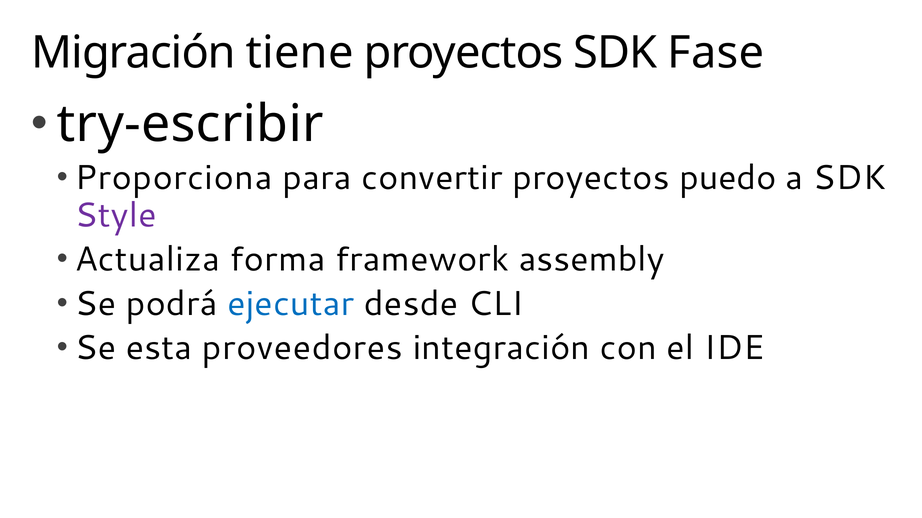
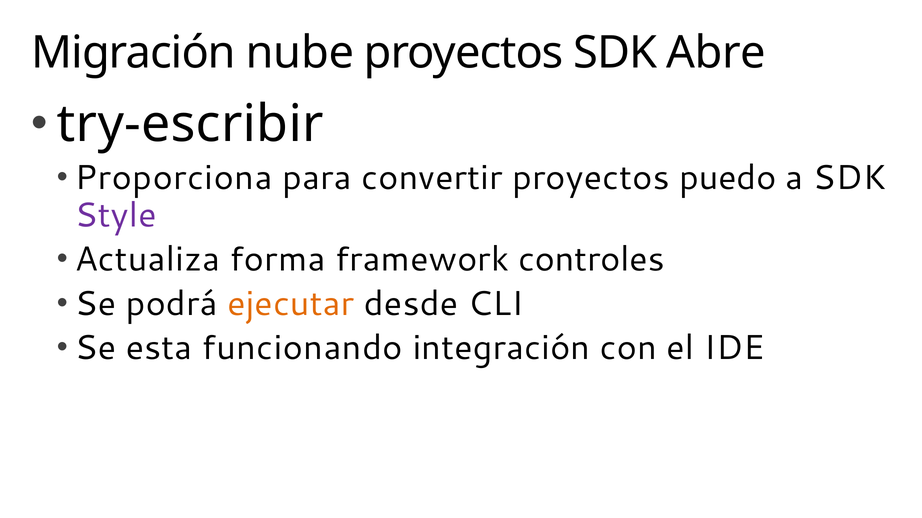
tiene: tiene -> nube
Fase: Fase -> Abre
assembly: assembly -> controles
ejecutar colour: blue -> orange
proveedores: proveedores -> funcionando
